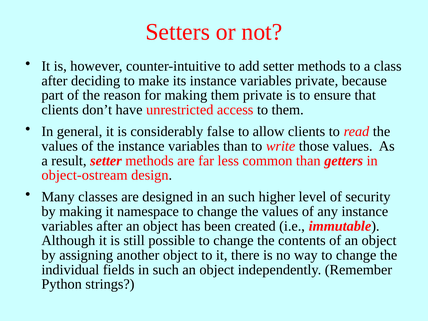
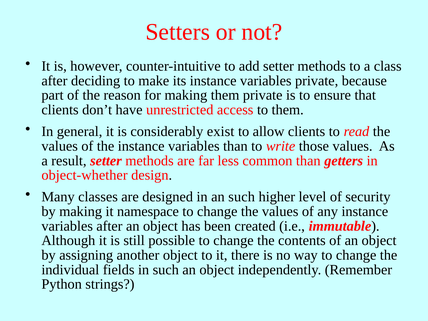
false: false -> exist
object-ostream: object-ostream -> object-whether
